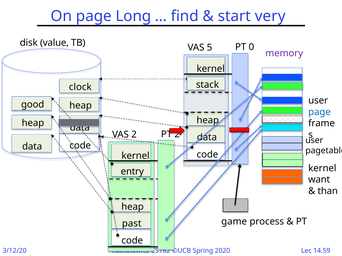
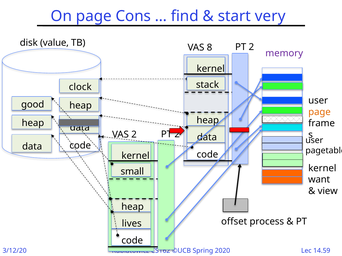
Long: Long -> Cons
5: 5 -> 8
0 at (251, 47): 0 -> 2
page at (319, 112) colour: blue -> orange
entry: entry -> small
than: than -> view
game: game -> offset
past: past -> lives
